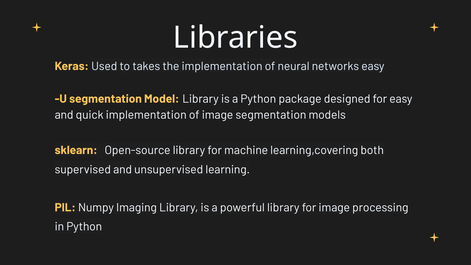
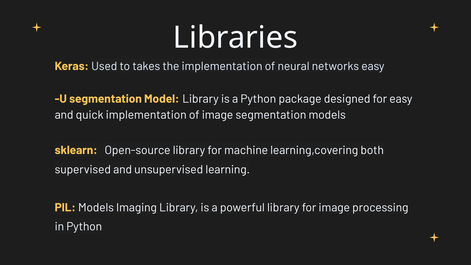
PIL Numpy: Numpy -> Models
